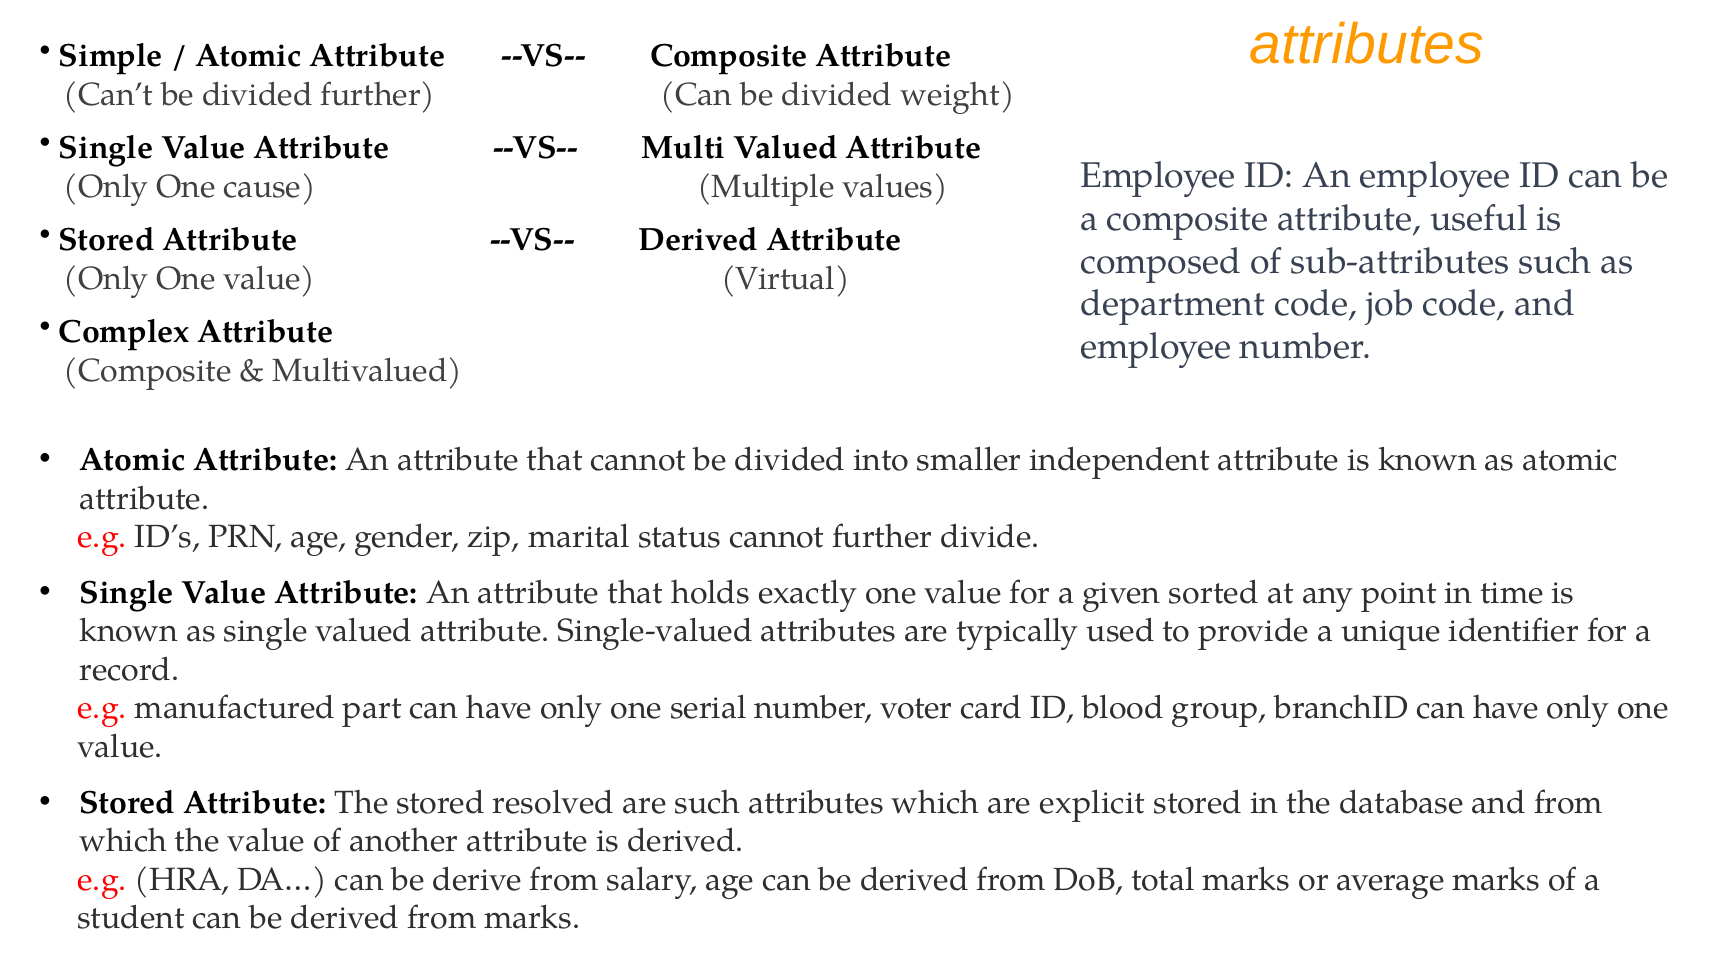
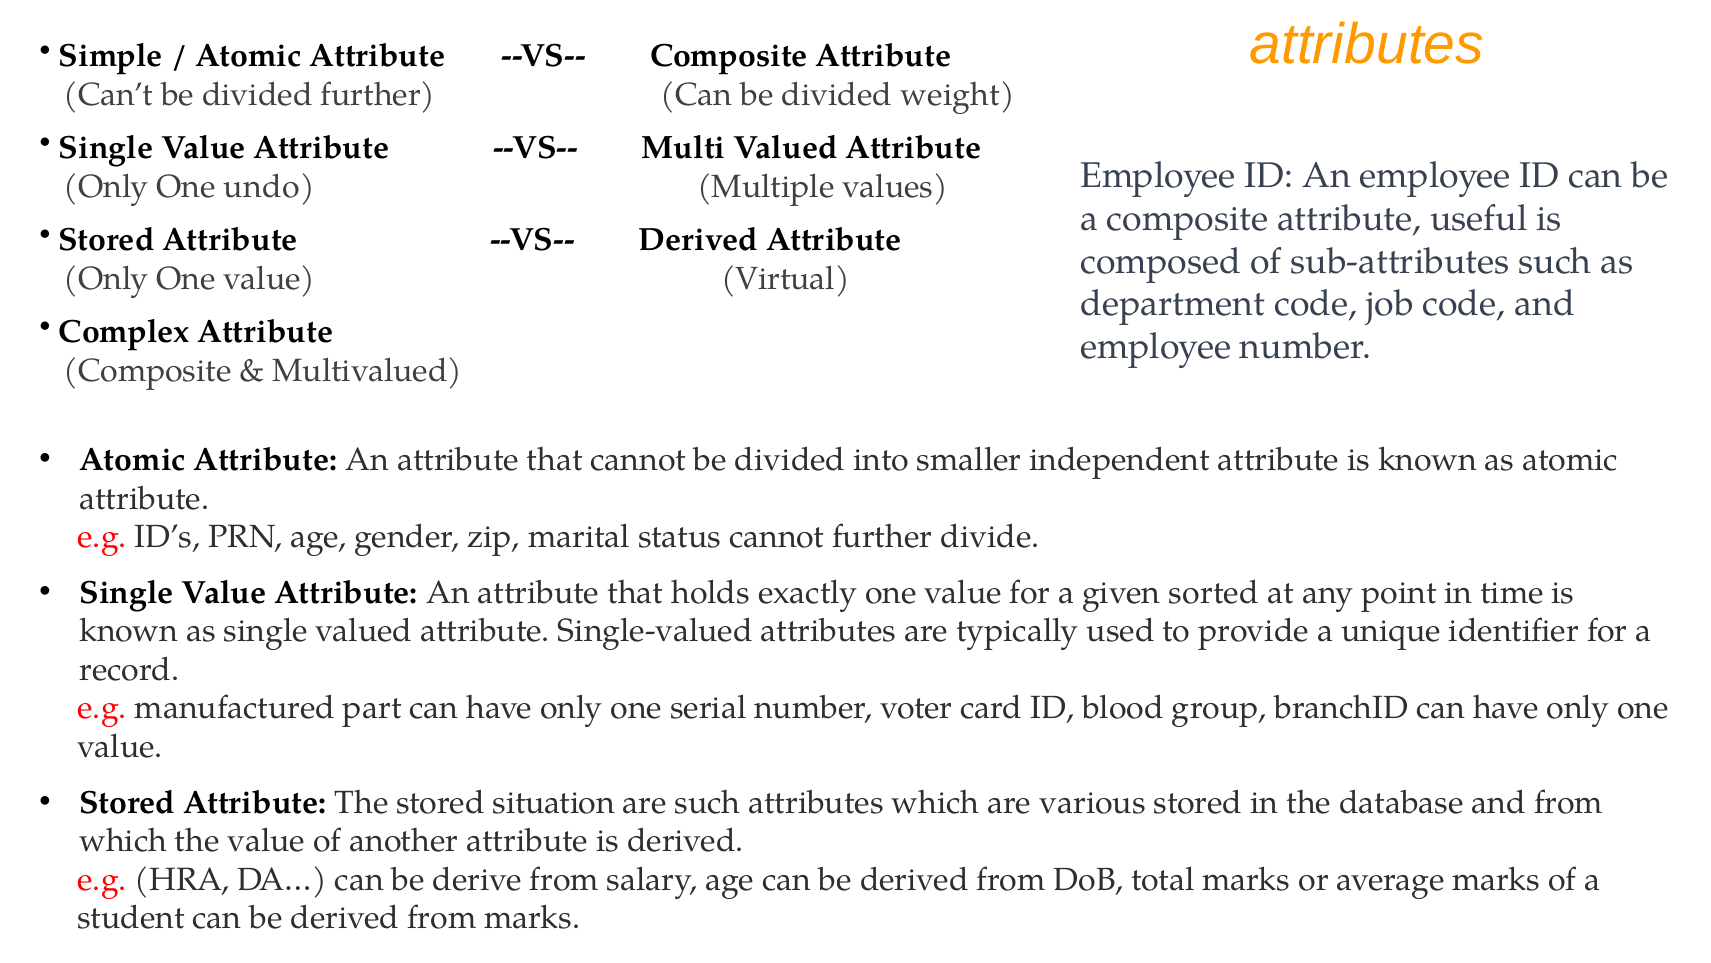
cause: cause -> undo
resolved: resolved -> situation
explicit: explicit -> various
